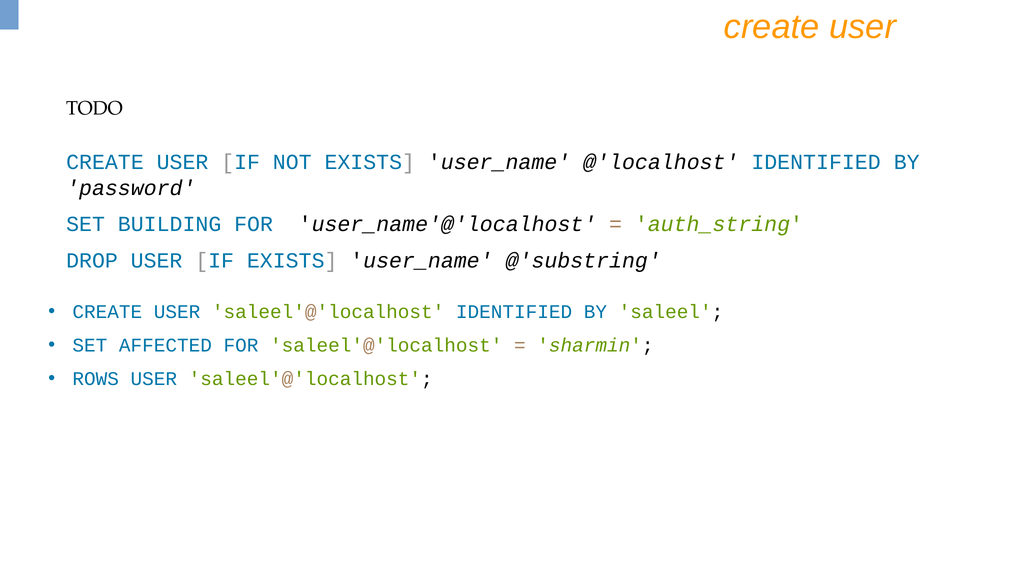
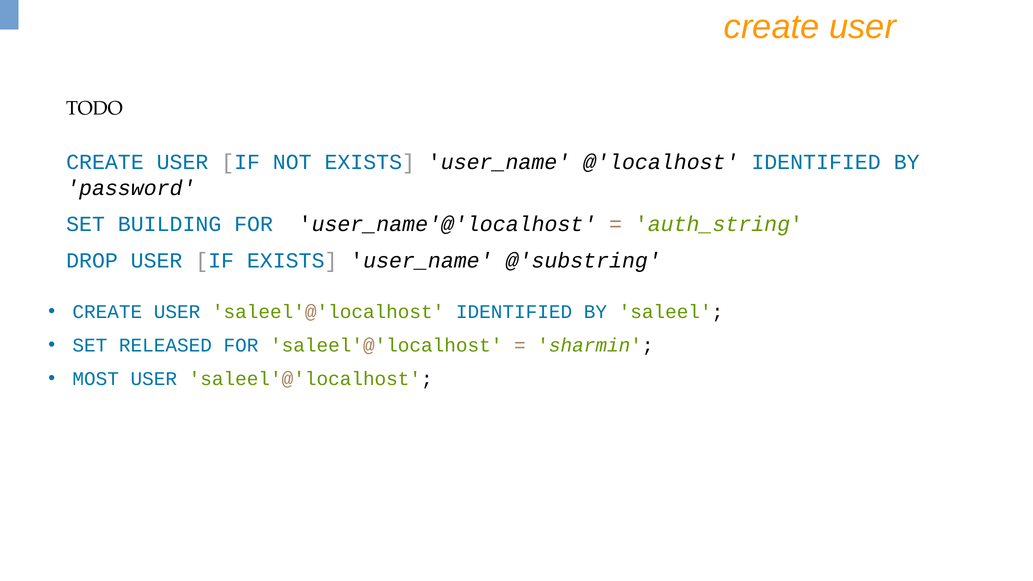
AFFECTED: AFFECTED -> RELEASED
ROWS: ROWS -> MOST
